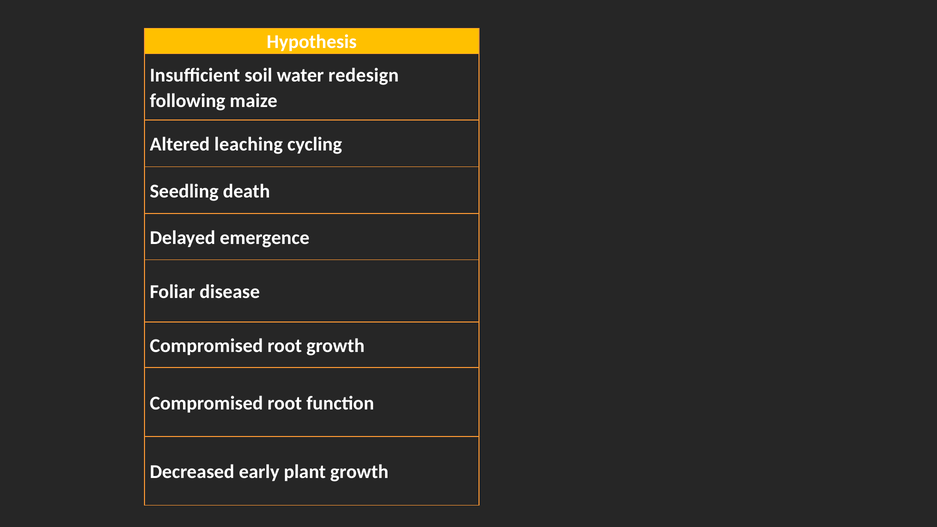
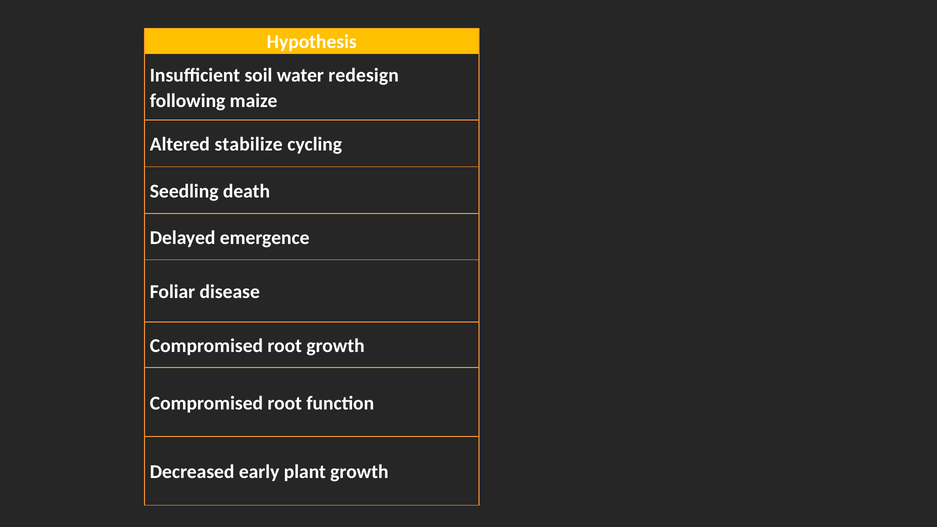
leaching: leaching -> stabilize
